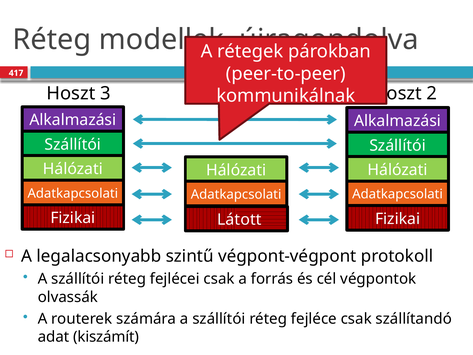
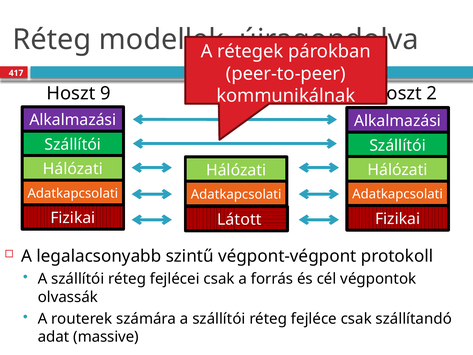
3: 3 -> 9
kiszámít: kiszámít -> massive
